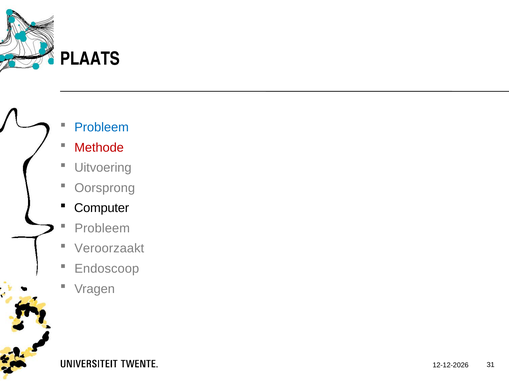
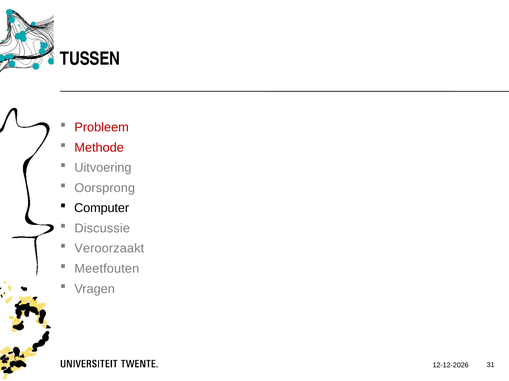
PLAATS: PLAATS -> TUSSEN
Probleem at (102, 128) colour: blue -> red
Probleem at (102, 229): Probleem -> Discussie
Endoscoop: Endoscoop -> Meetfouten
